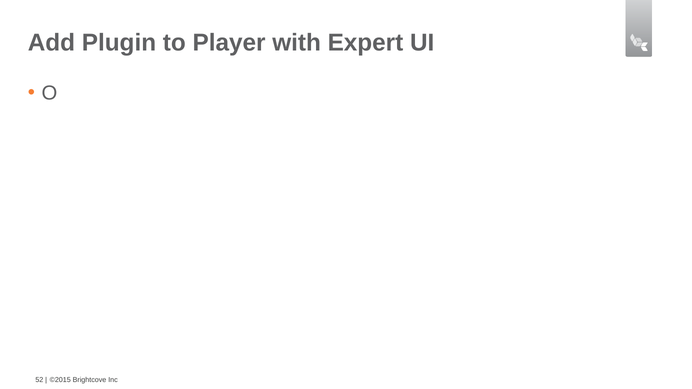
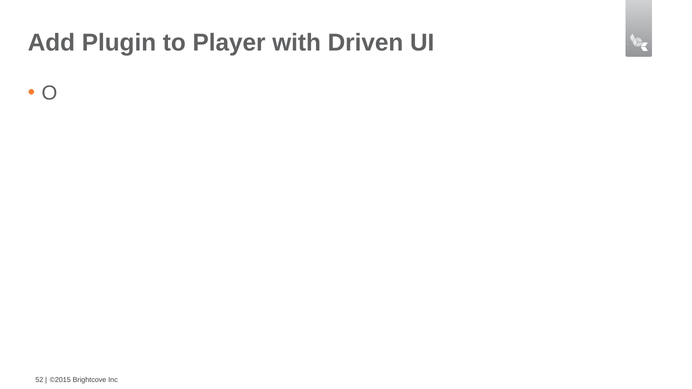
Expert: Expert -> Driven
